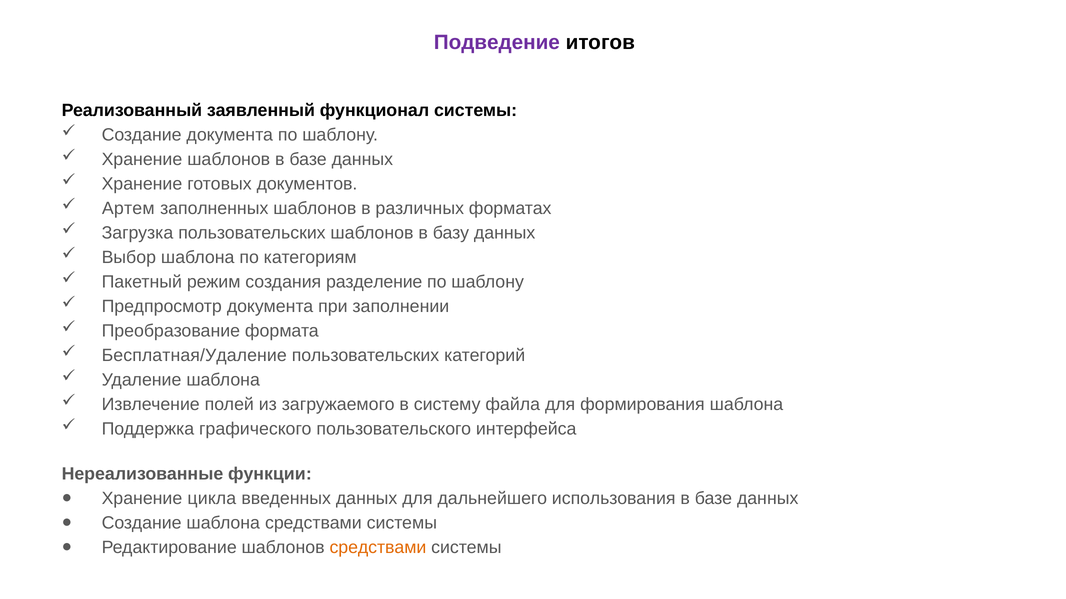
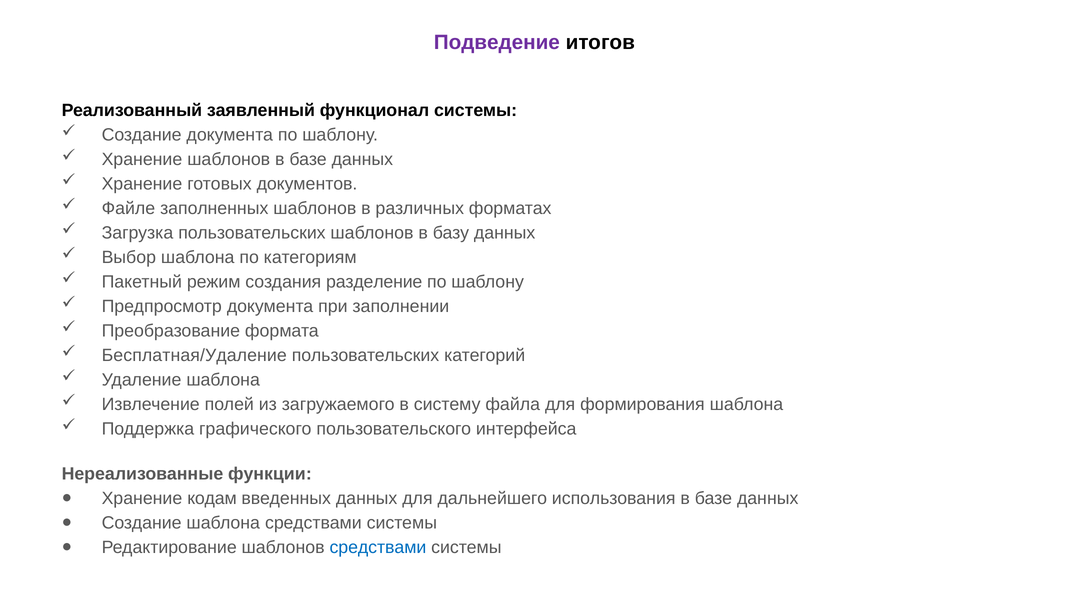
Артем: Артем -> Файле
цикла: цикла -> кодам
средствами at (378, 548) colour: orange -> blue
